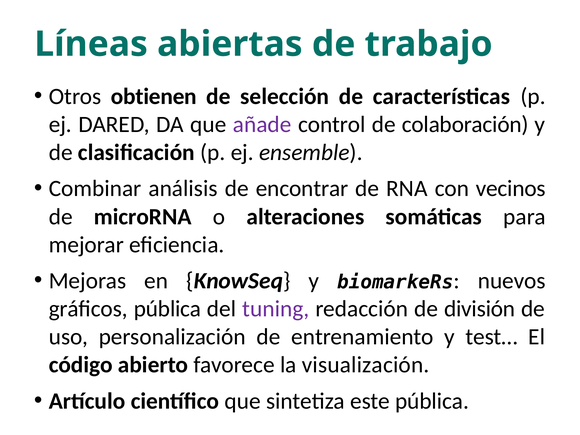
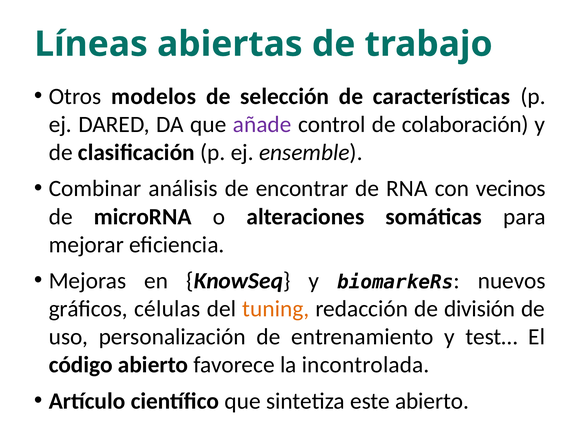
obtienen: obtienen -> modelos
gráficos pública: pública -> células
tuning colour: purple -> orange
visualización: visualización -> incontrolada
este pública: pública -> abierto
